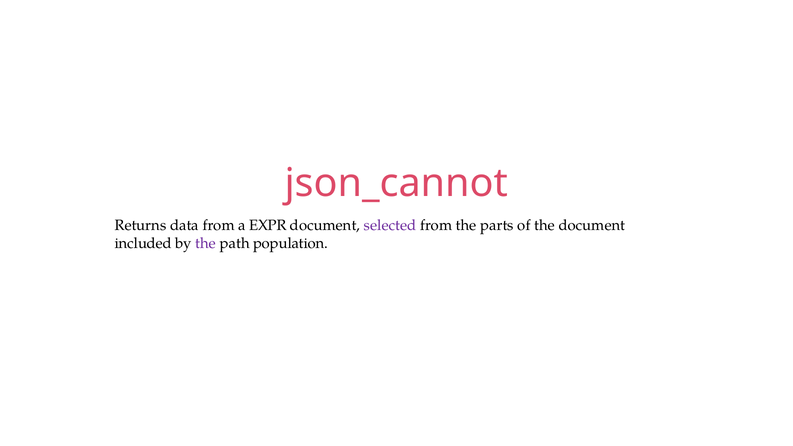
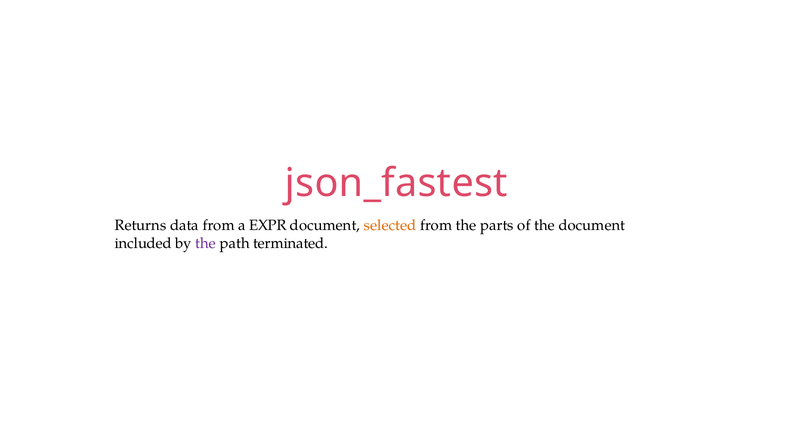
json_cannot: json_cannot -> json_fastest
selected colour: purple -> orange
population: population -> terminated
